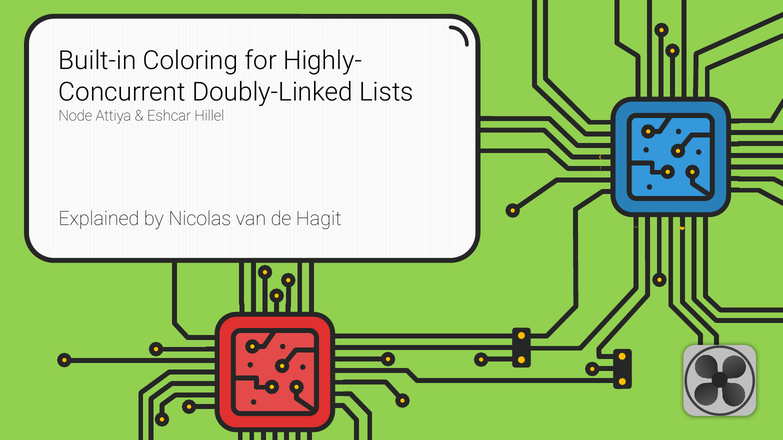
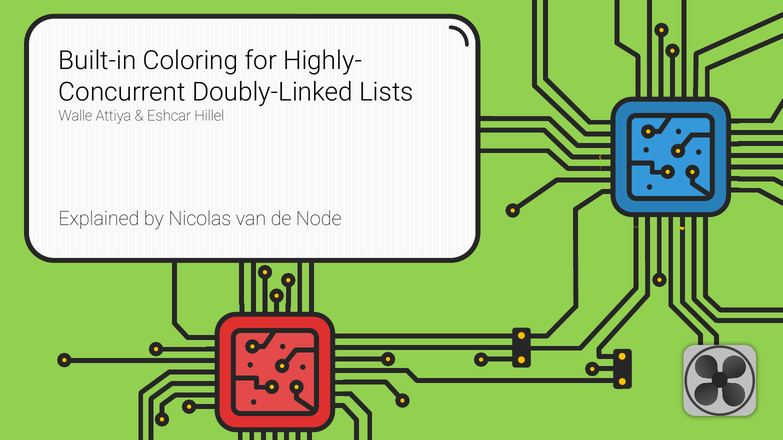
Node: Node -> Walle
Hagit: Hagit -> Node
